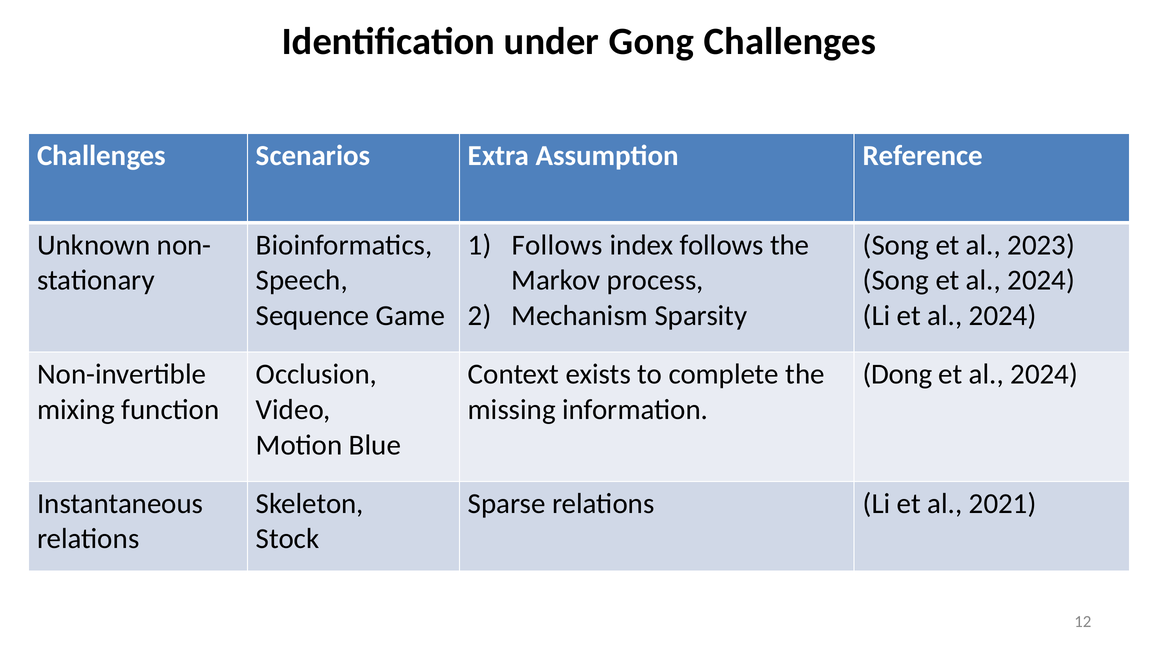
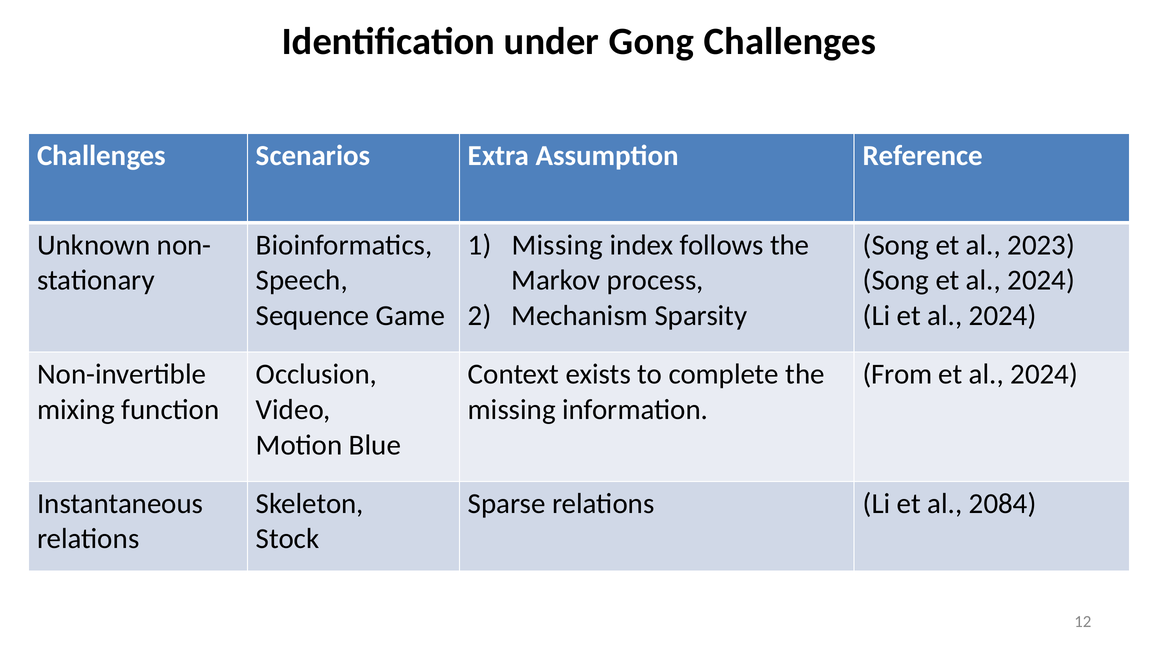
Follows at (557, 245): Follows -> Missing
Dong: Dong -> From
2021: 2021 -> 2084
